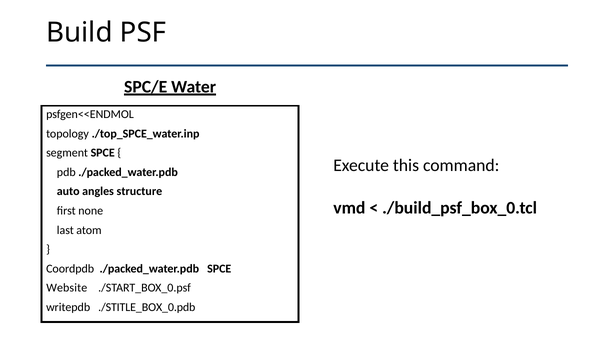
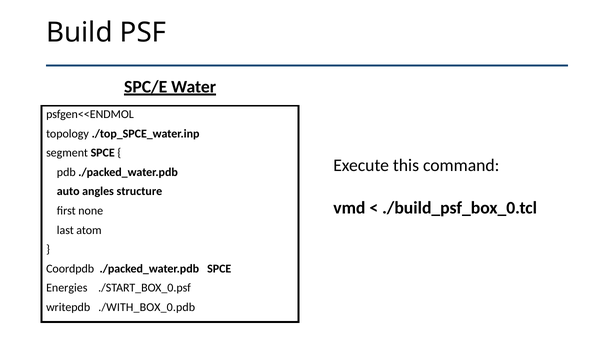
Website: Website -> Energies
./STITLE_BOX_0.pdb: ./STITLE_BOX_0.pdb -> ./WITH_BOX_0.pdb
